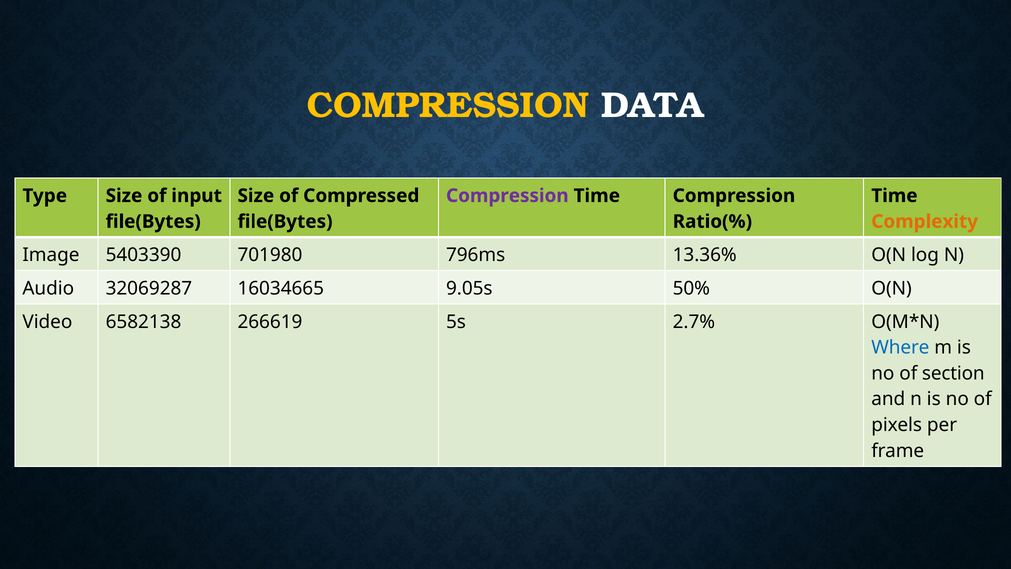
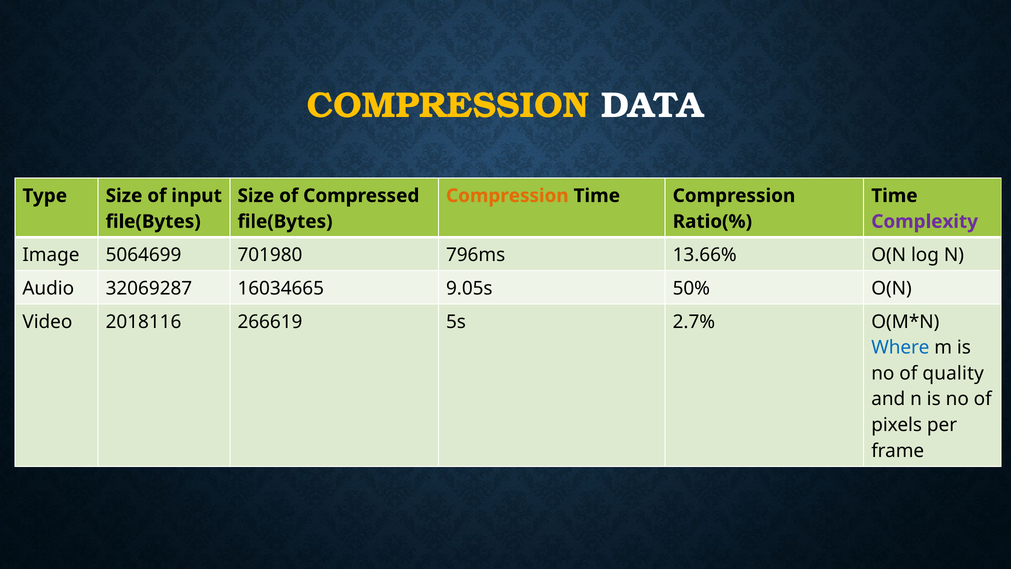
Compression at (507, 196) colour: purple -> orange
Complexity colour: orange -> purple
5403390: 5403390 -> 5064699
13.36%: 13.36% -> 13.66%
6582138: 6582138 -> 2018116
section: section -> quality
